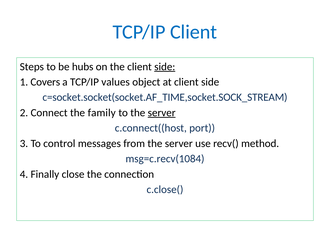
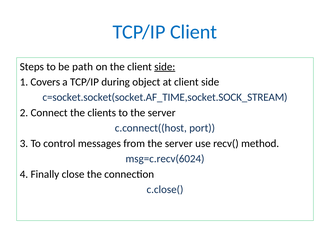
hubs: hubs -> path
values: values -> during
family: family -> clients
server at (162, 113) underline: present -> none
msg=c.recv(1084: msg=c.recv(1084 -> msg=c.recv(6024
